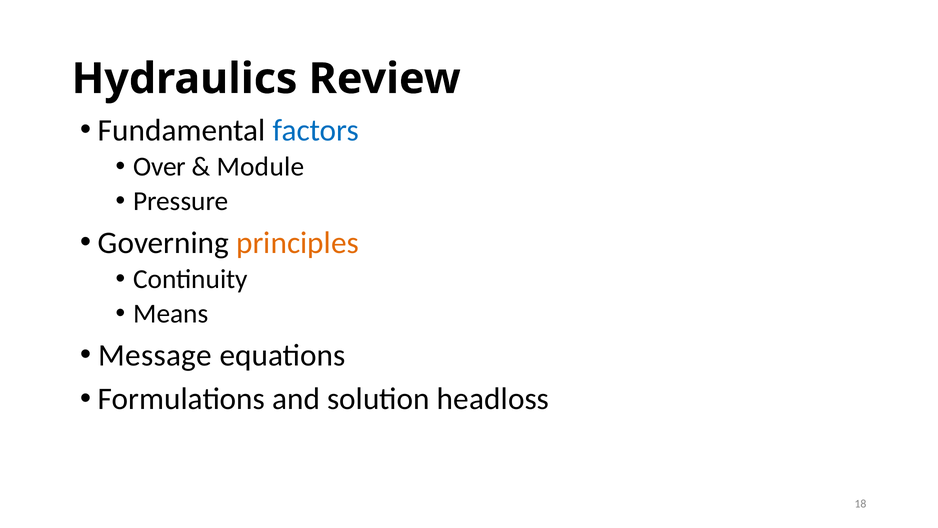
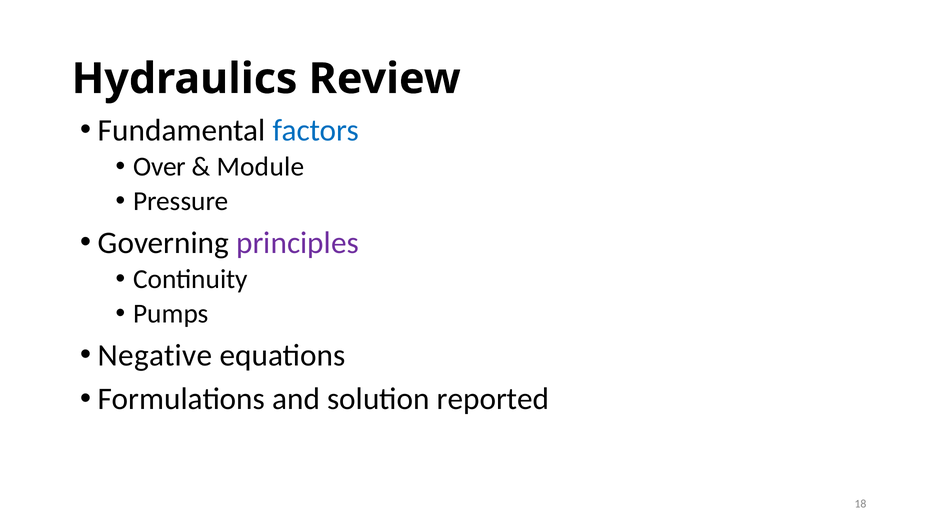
principles colour: orange -> purple
Means: Means -> Pumps
Message: Message -> Negative
headloss: headloss -> reported
